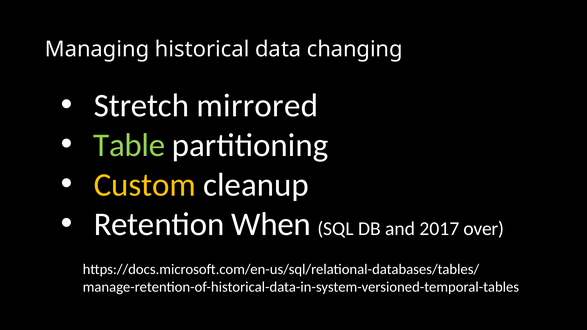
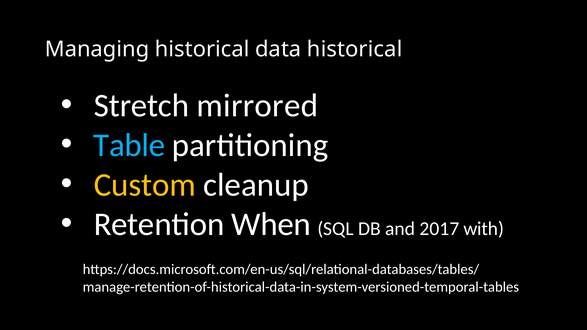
data changing: changing -> historical
Table colour: light green -> light blue
over: over -> with
